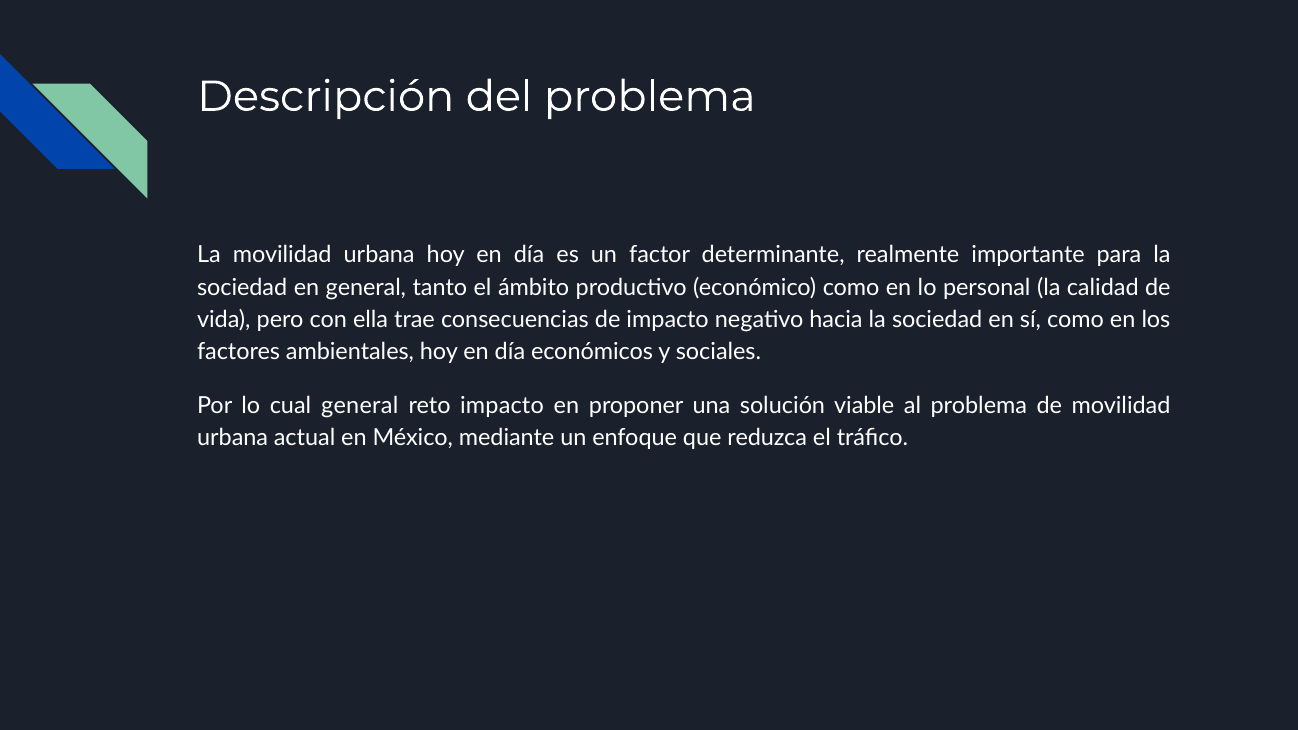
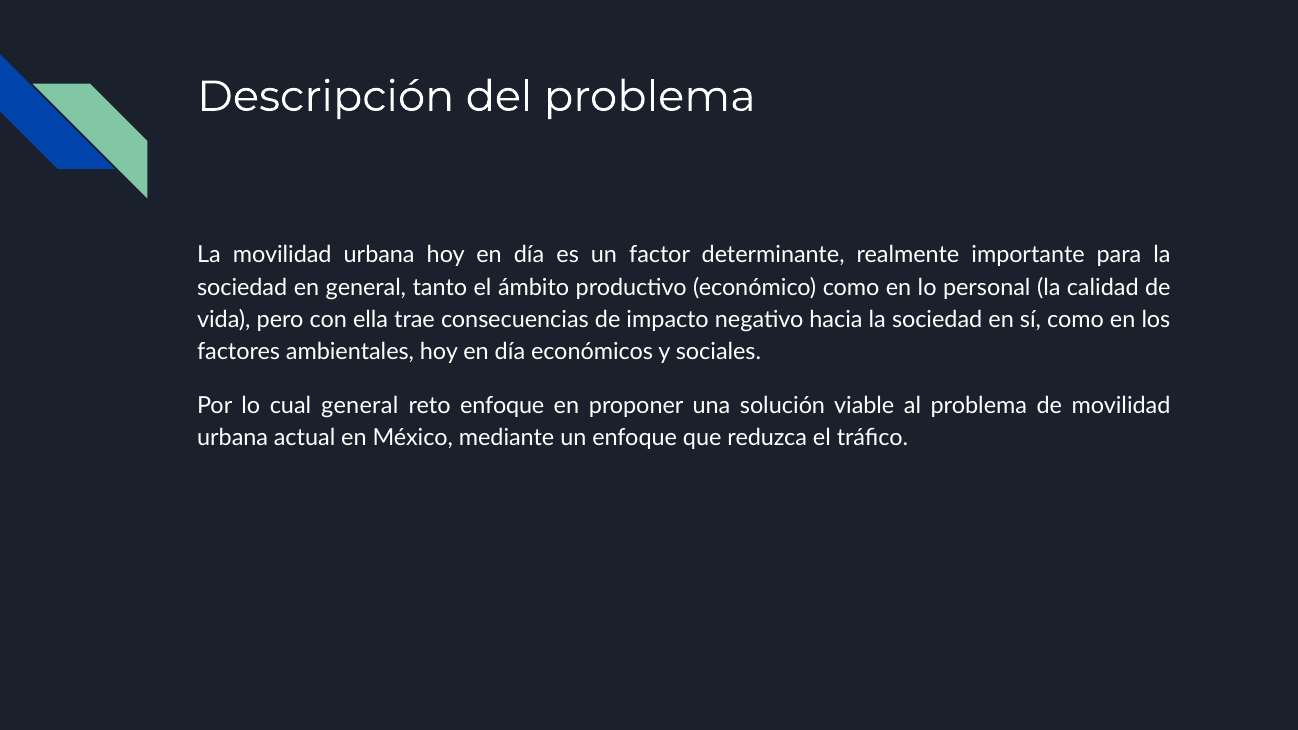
reto impacto: impacto -> enfoque
